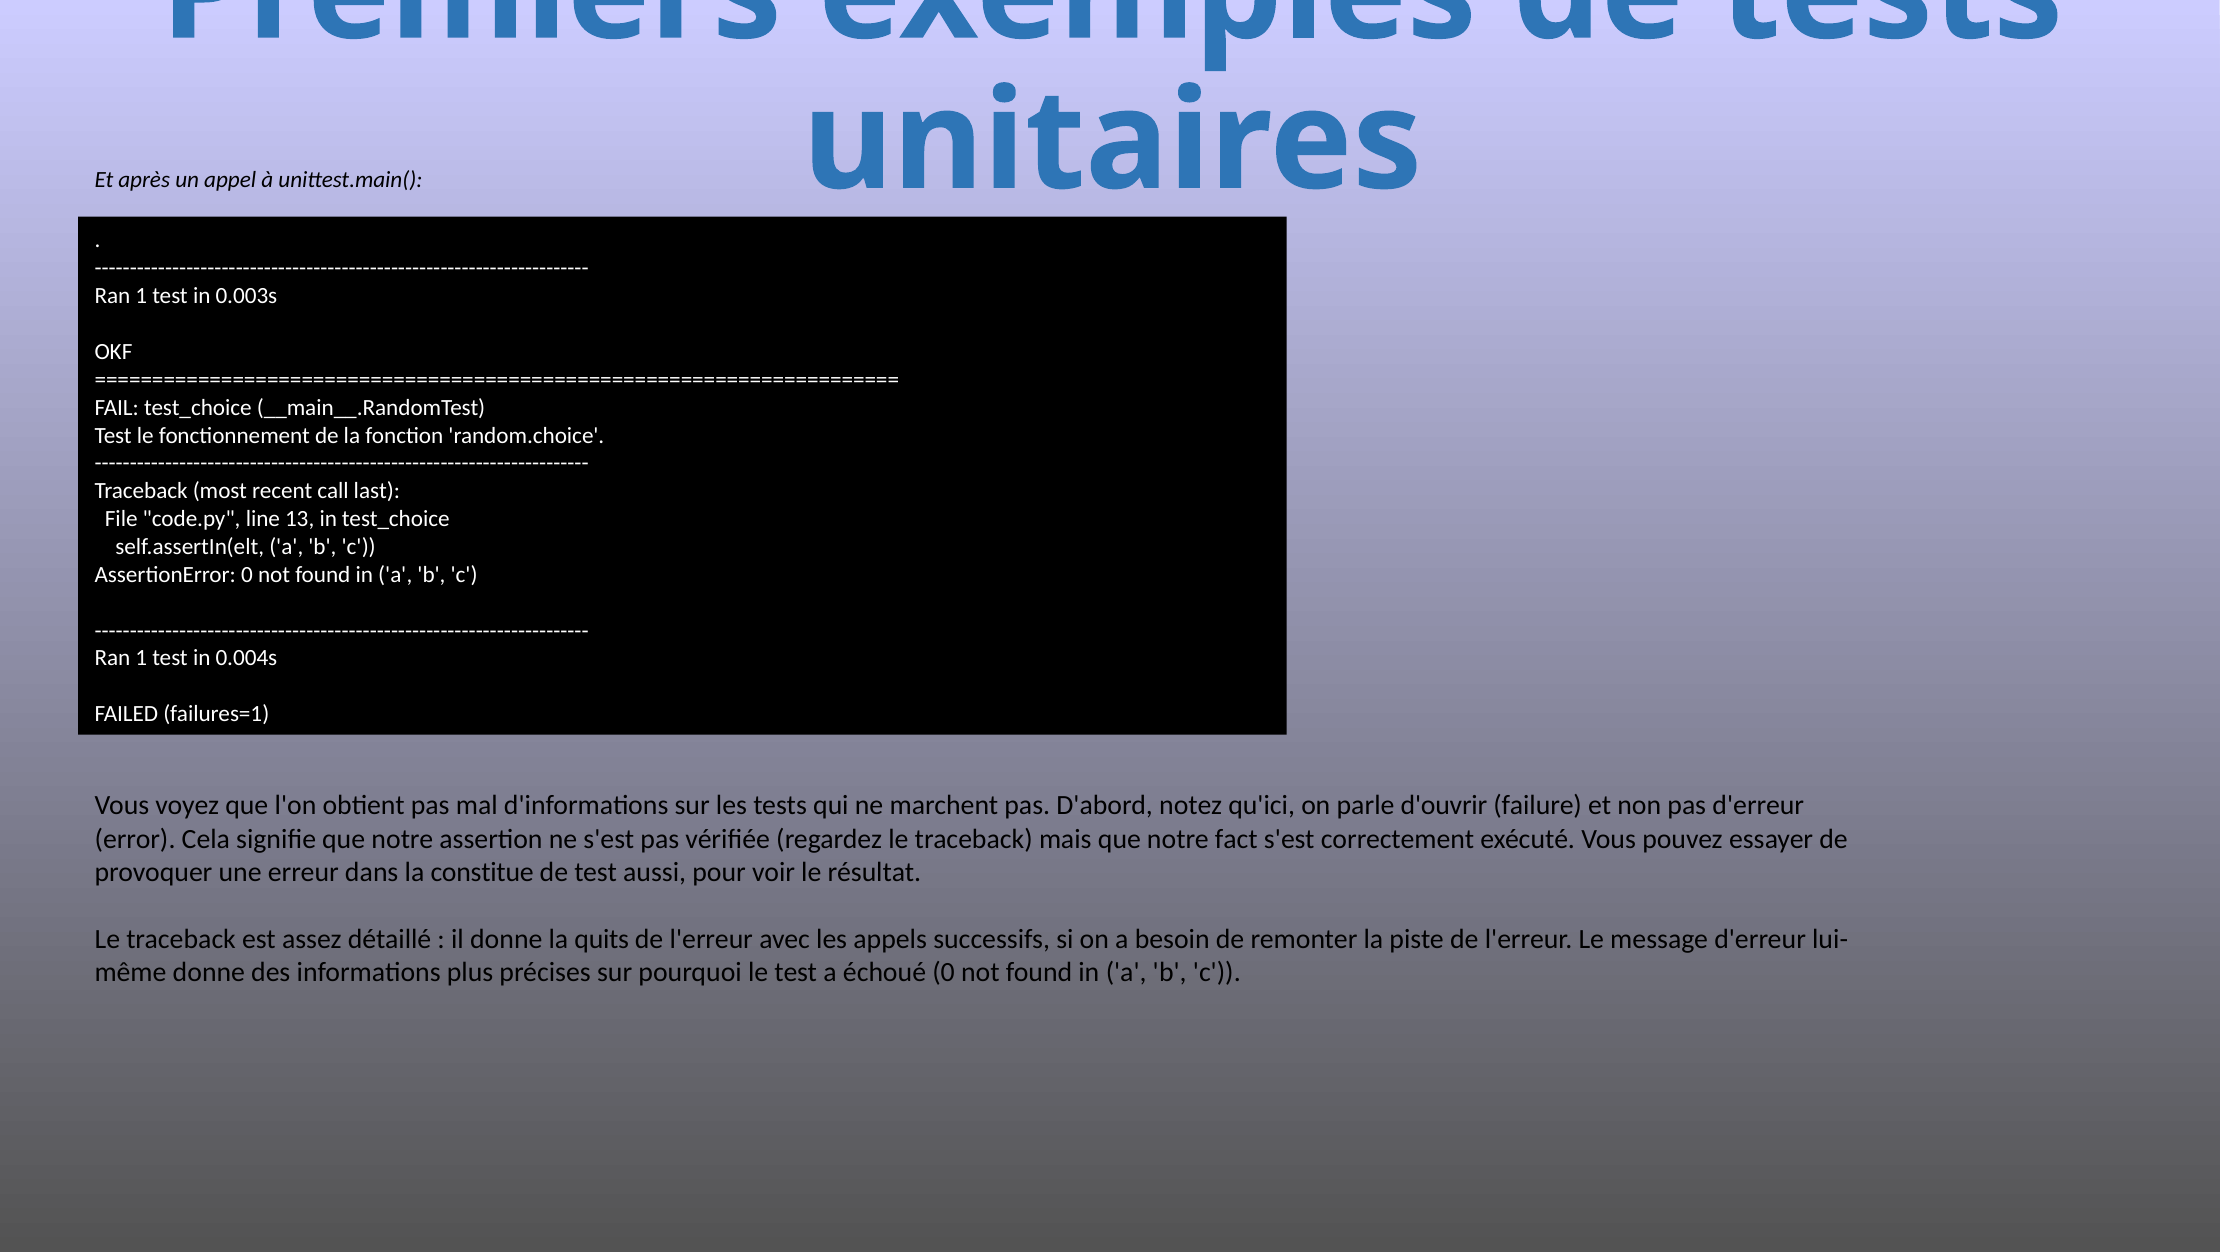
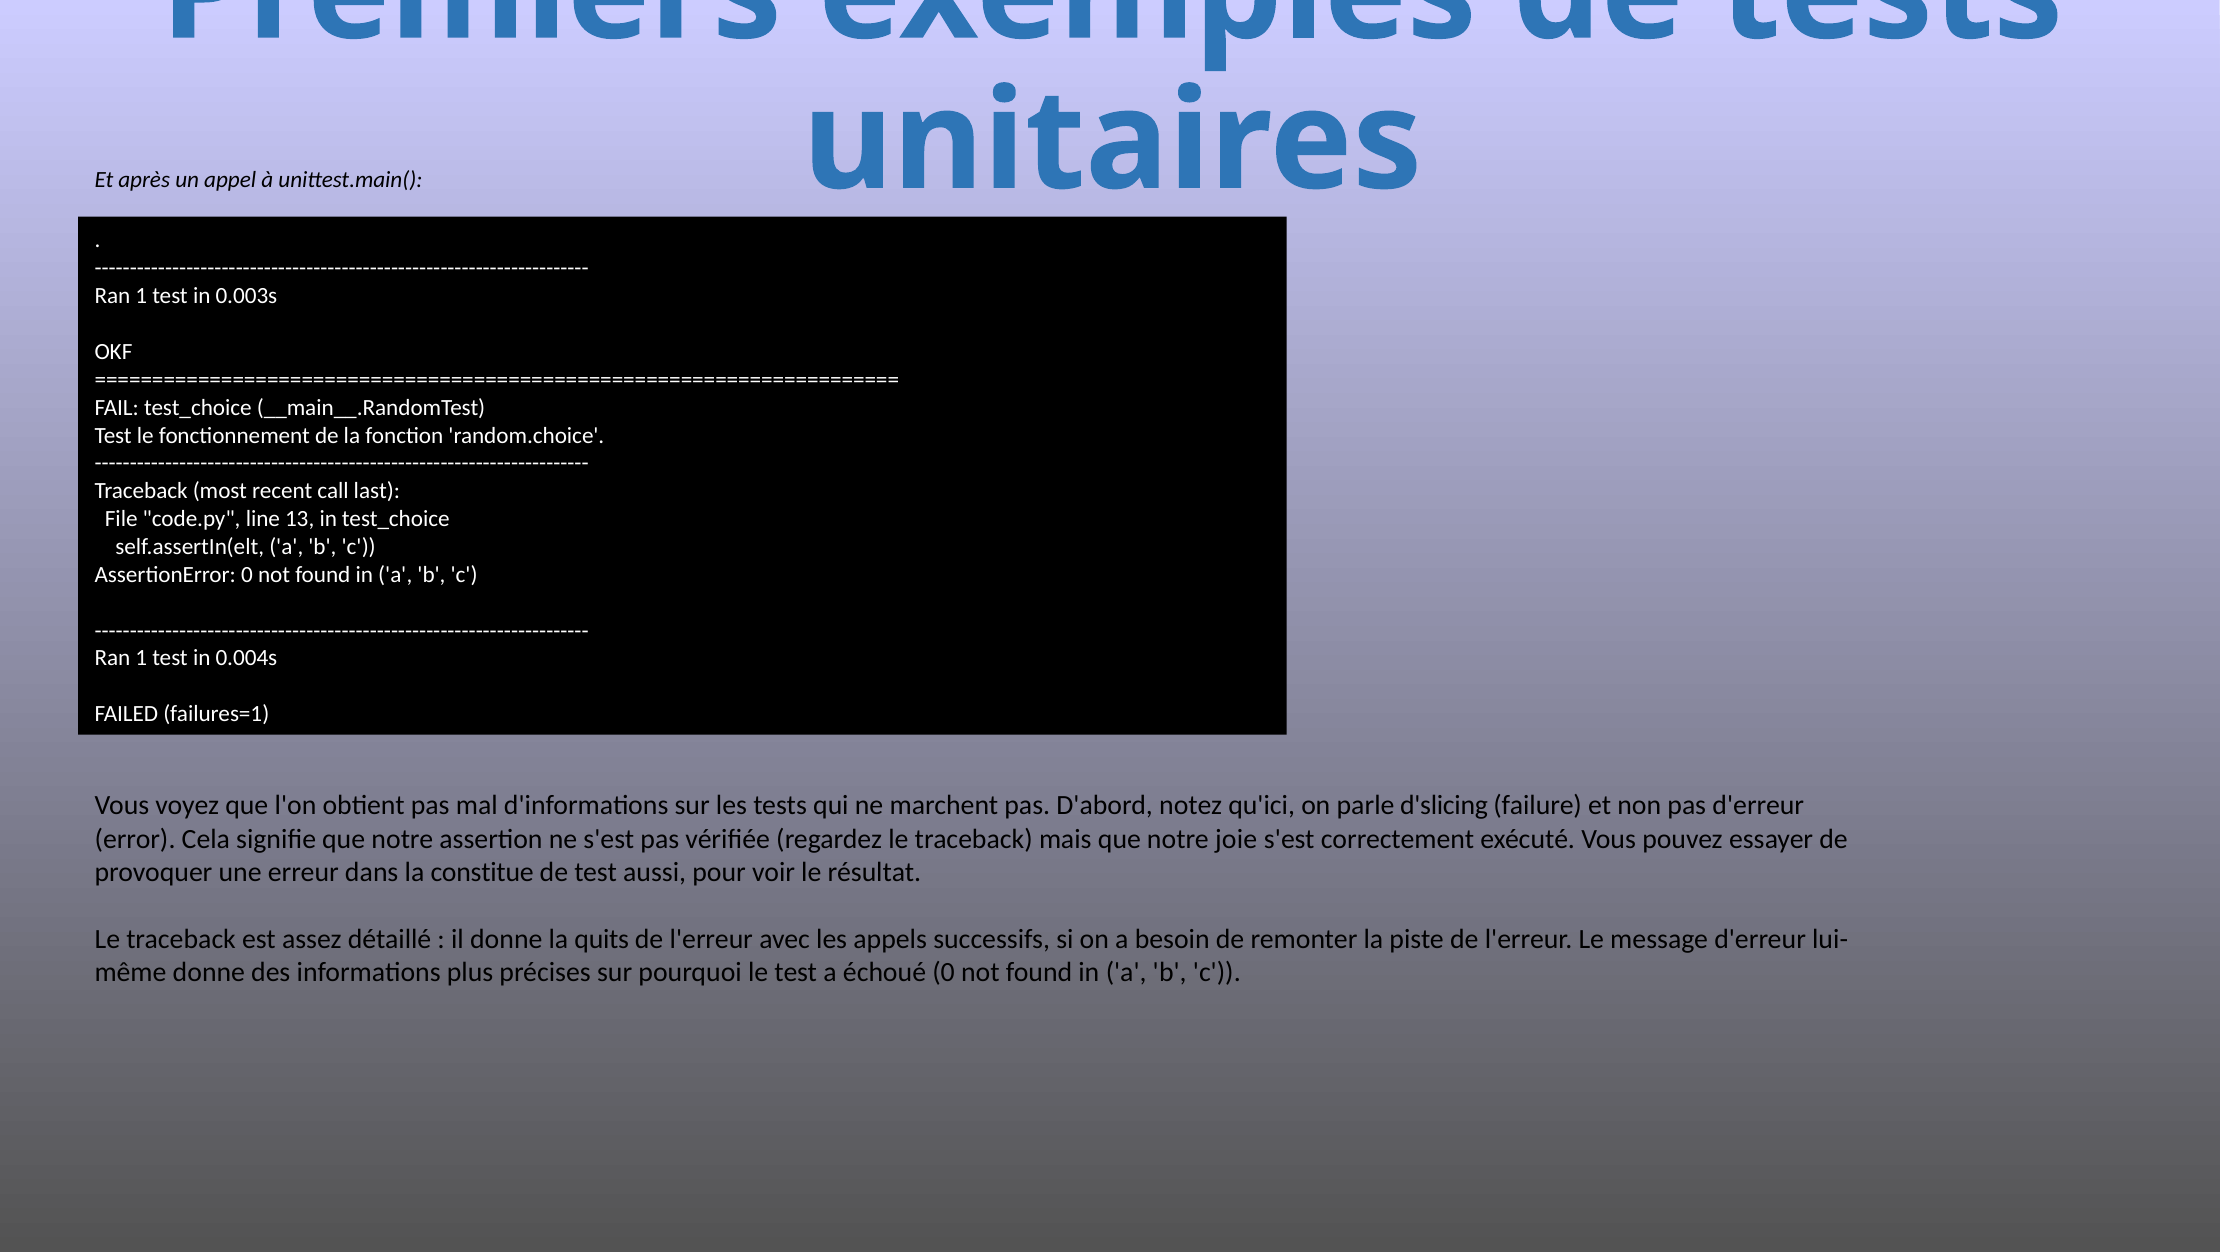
d'ouvrir: d'ouvrir -> d'slicing
fact: fact -> joie
